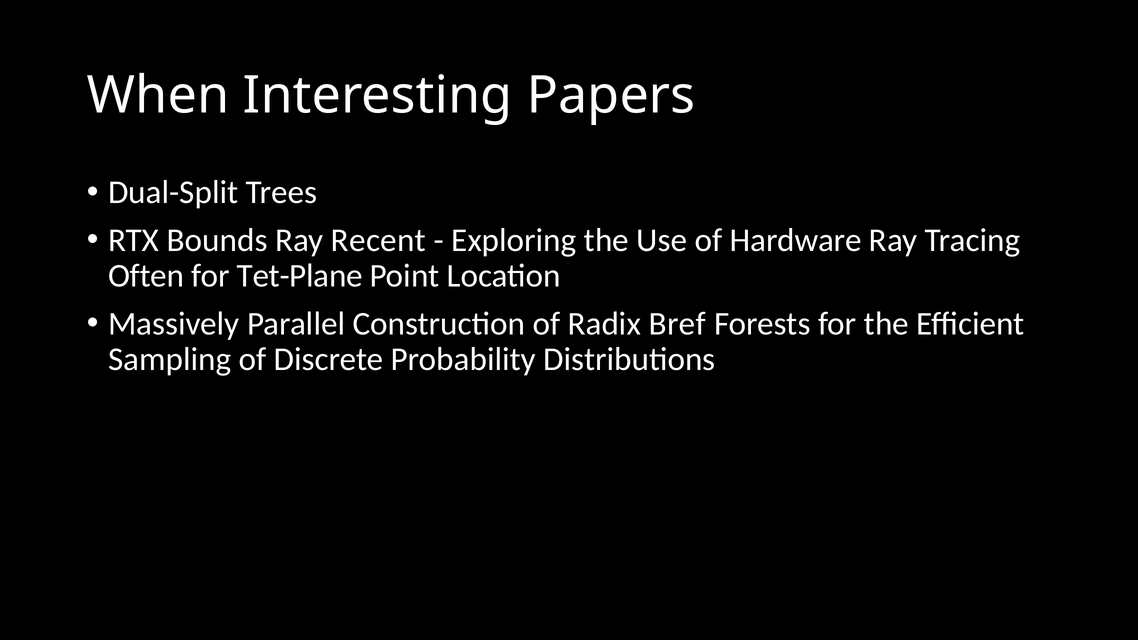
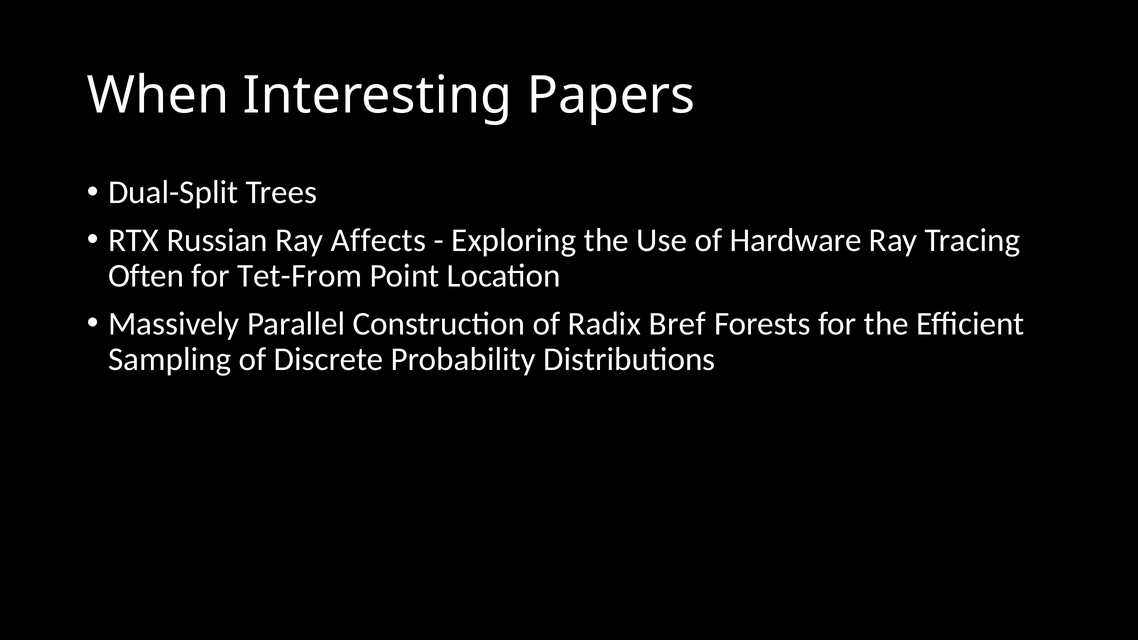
Bounds: Bounds -> Russian
Recent: Recent -> Affects
Tet-Plane: Tet-Plane -> Tet-From
